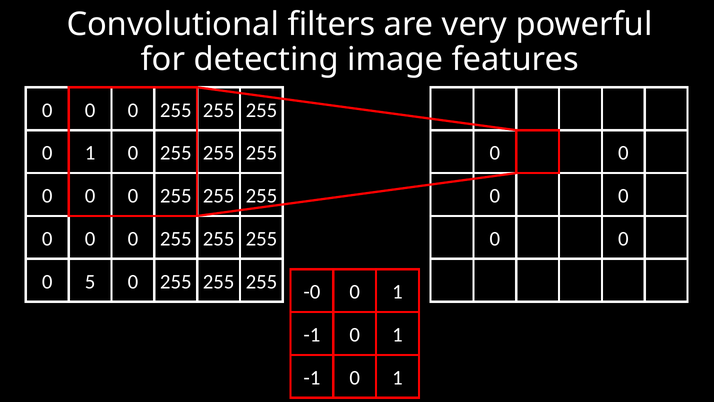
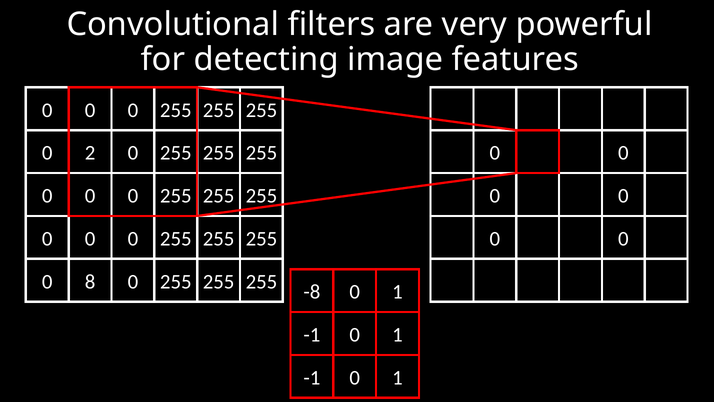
1 at (90, 153): 1 -> 2
5: 5 -> 8
-0: -0 -> -8
